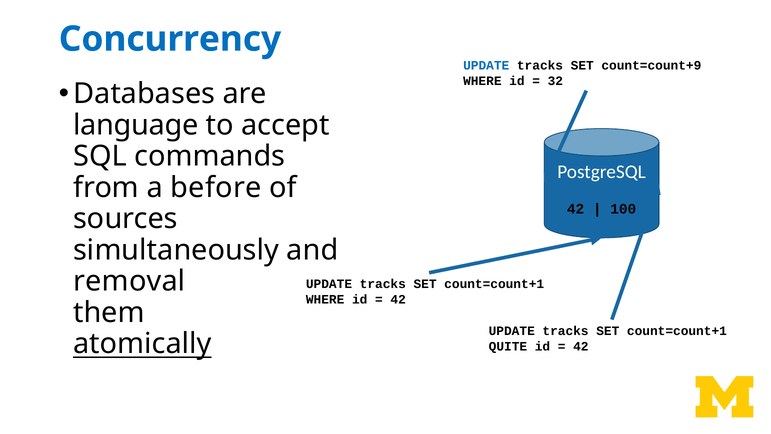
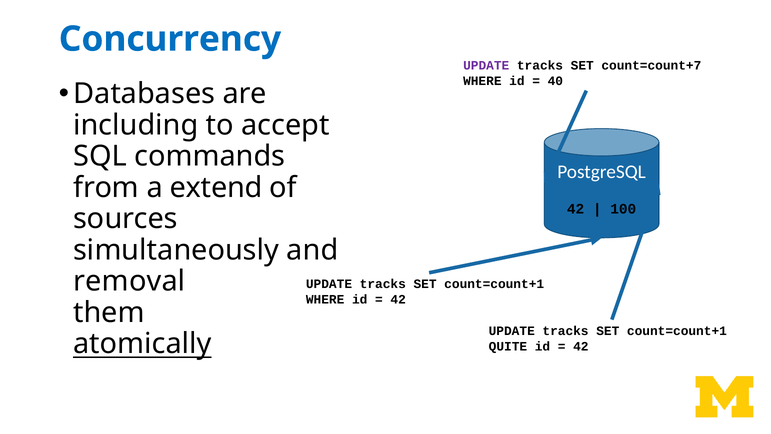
UPDATE at (486, 65) colour: blue -> purple
count=count+9: count=count+9 -> count=count+7
32: 32 -> 40
language: language -> including
before: before -> extend
